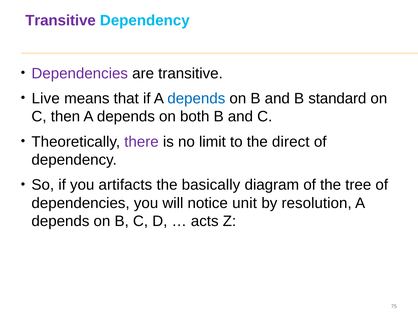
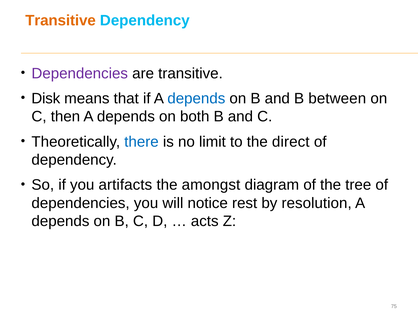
Transitive at (61, 21) colour: purple -> orange
Live: Live -> Disk
standard: standard -> between
there colour: purple -> blue
basically: basically -> amongst
unit: unit -> rest
